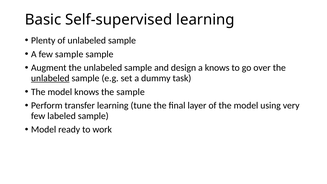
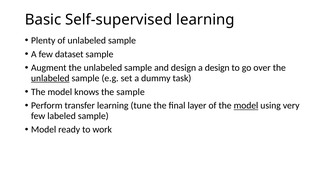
few sample: sample -> dataset
a knows: knows -> design
model at (246, 106) underline: none -> present
